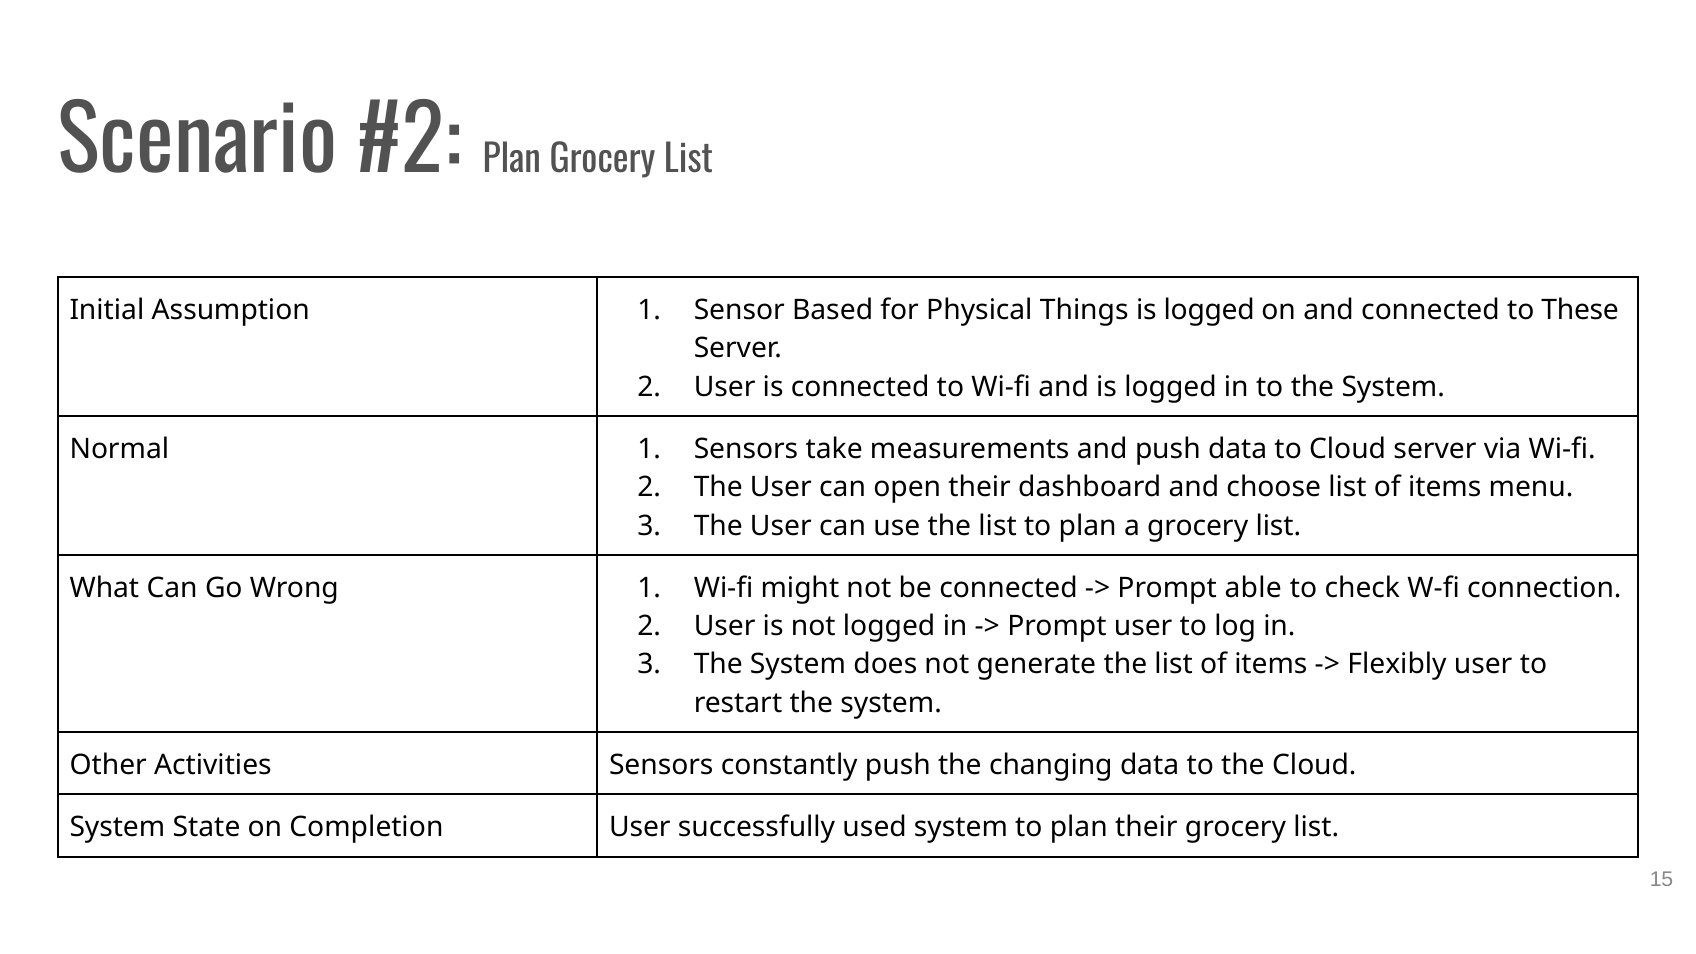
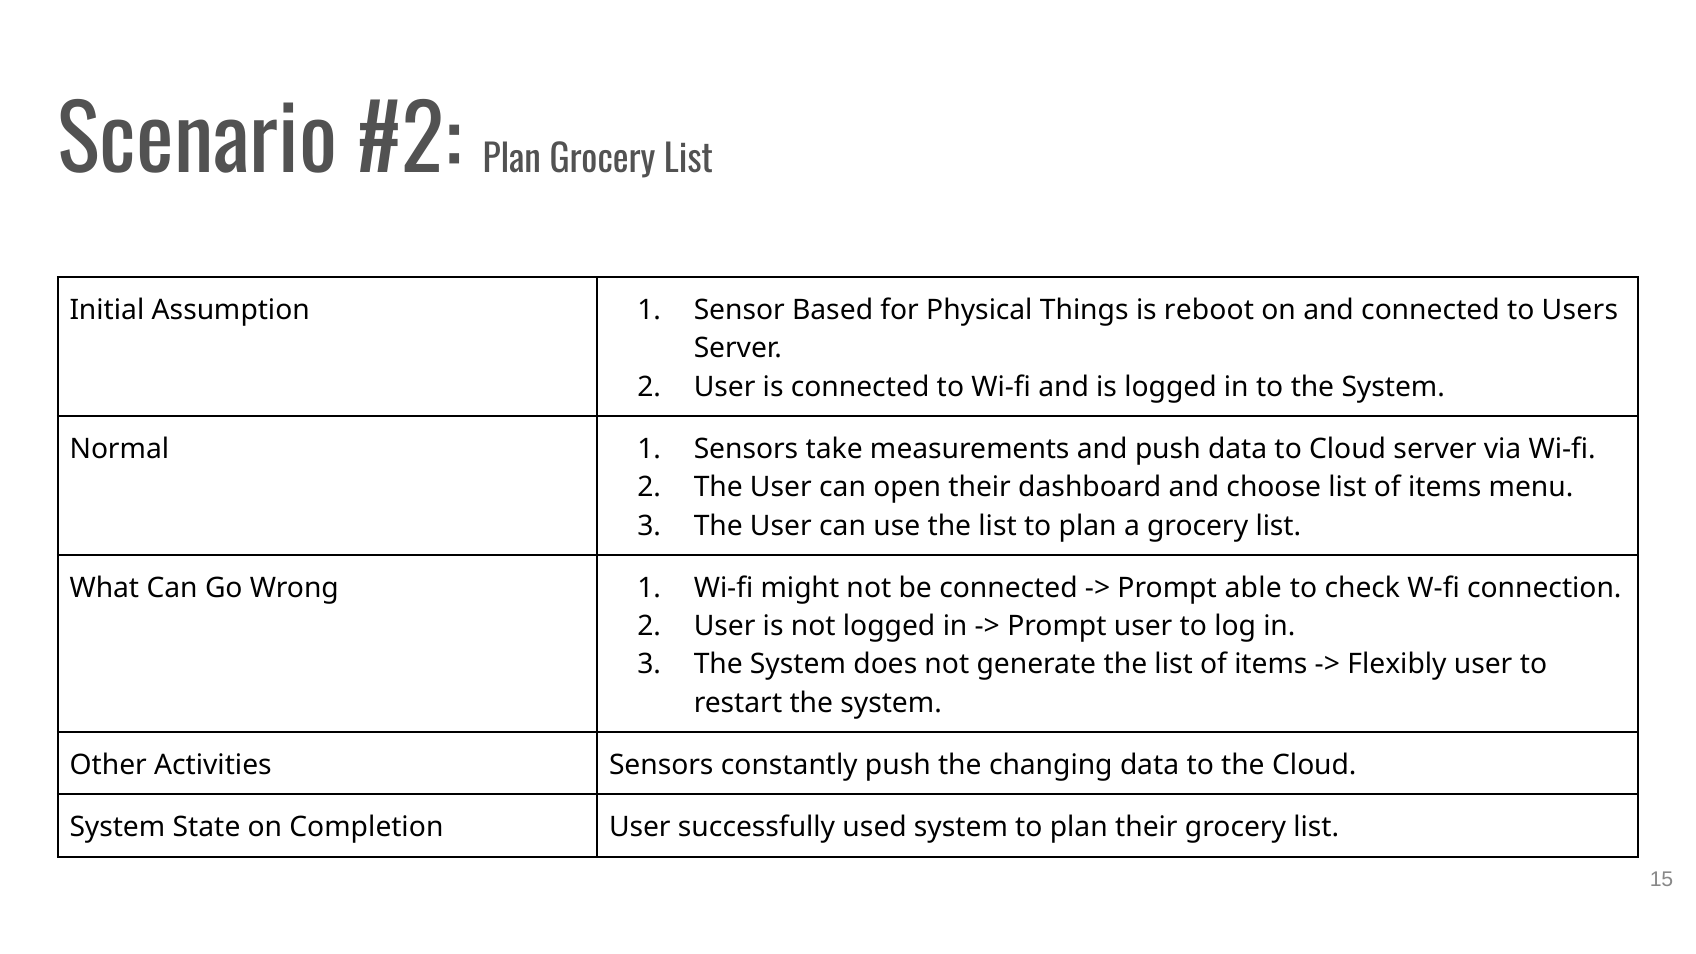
Things is logged: logged -> reboot
These: These -> Users
